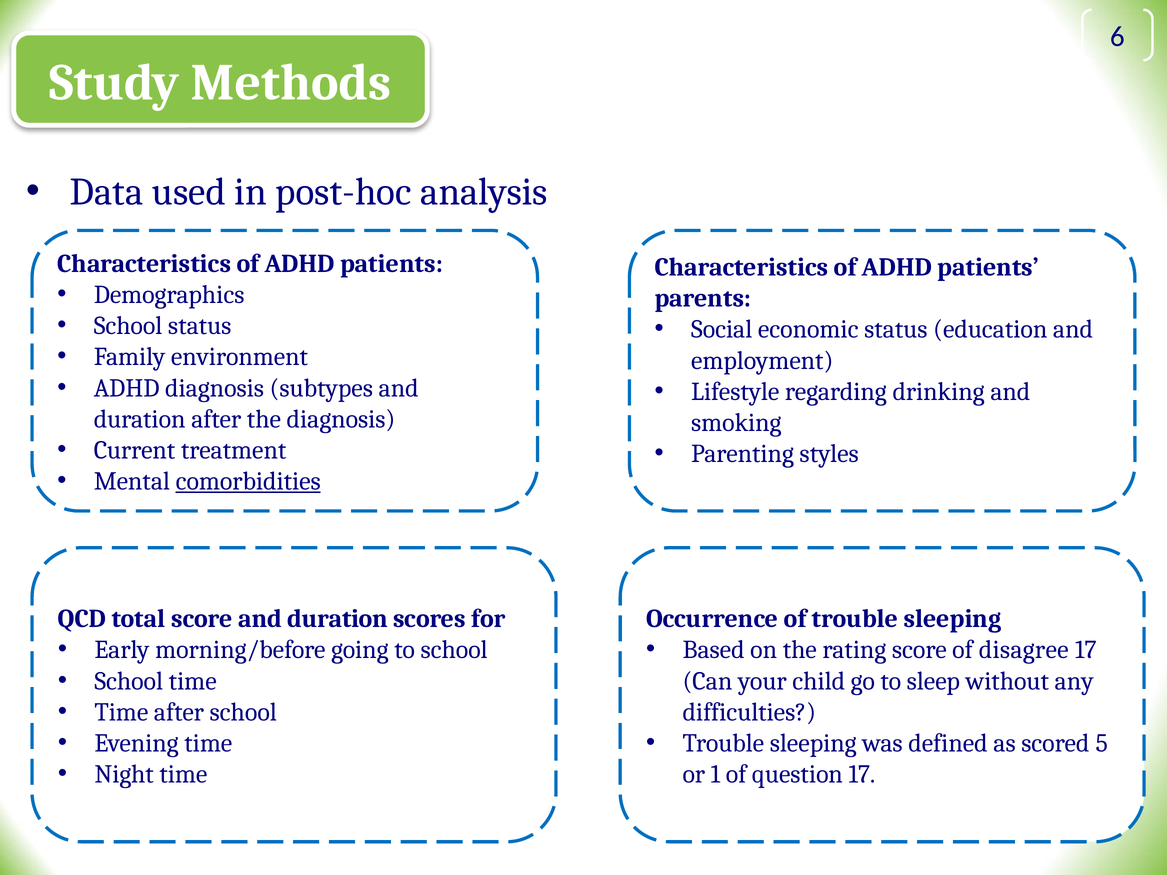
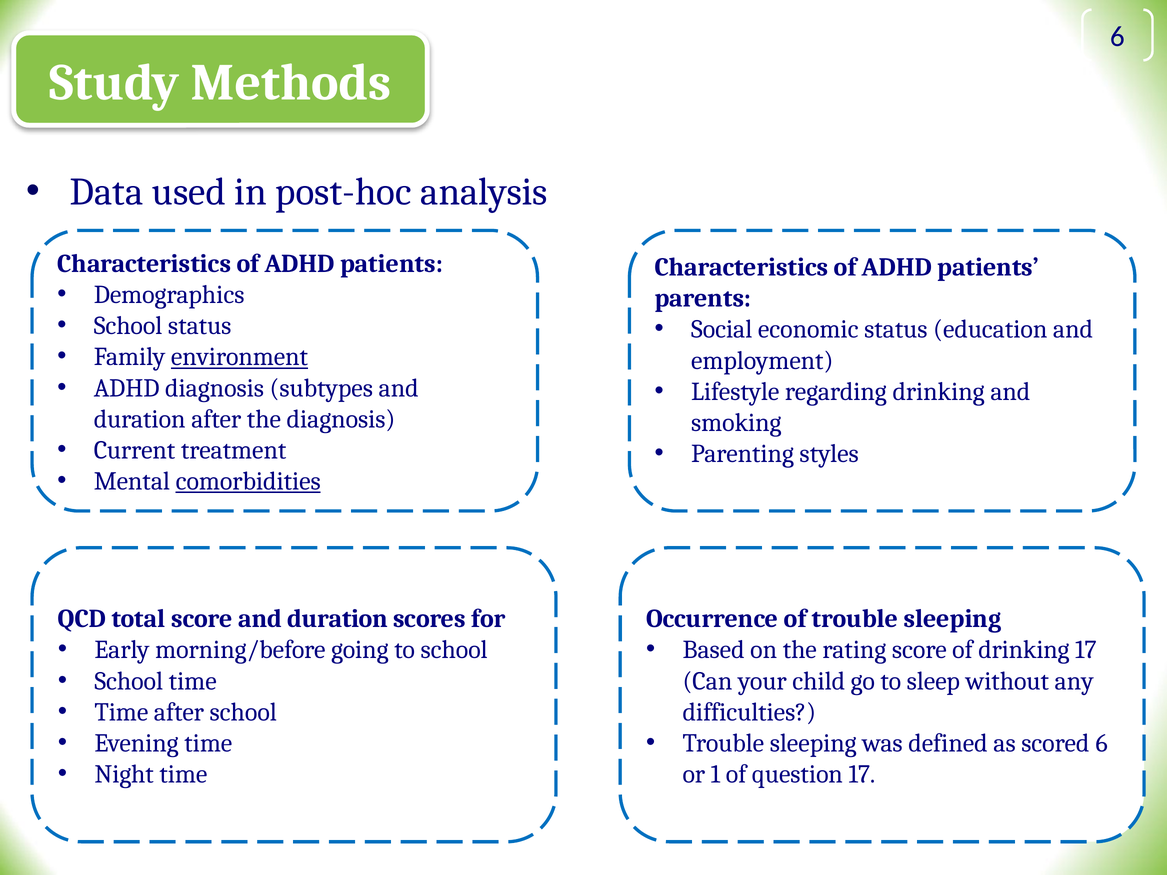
environment underline: none -> present
of disagree: disagree -> drinking
scored 5: 5 -> 6
